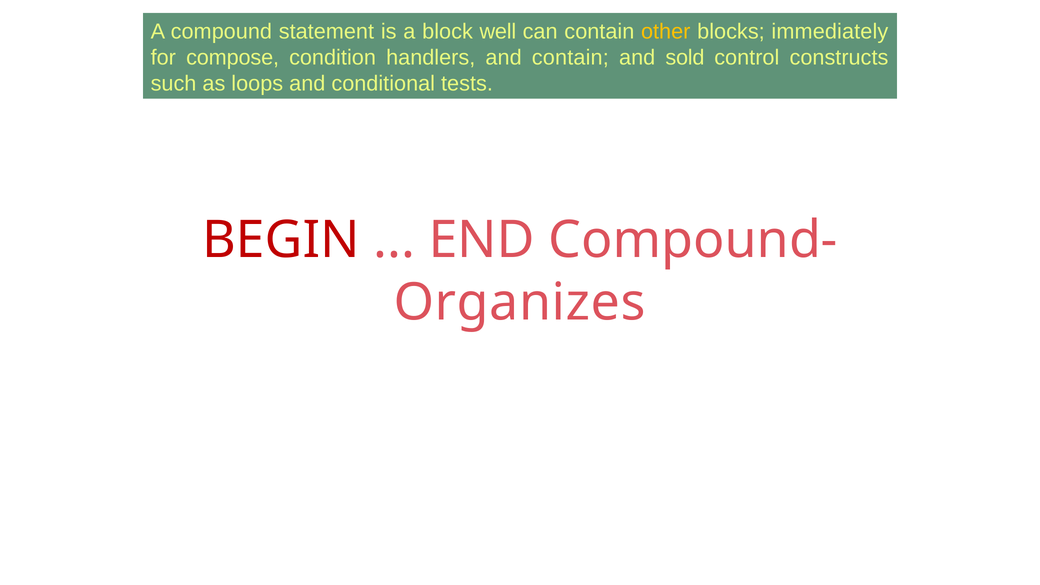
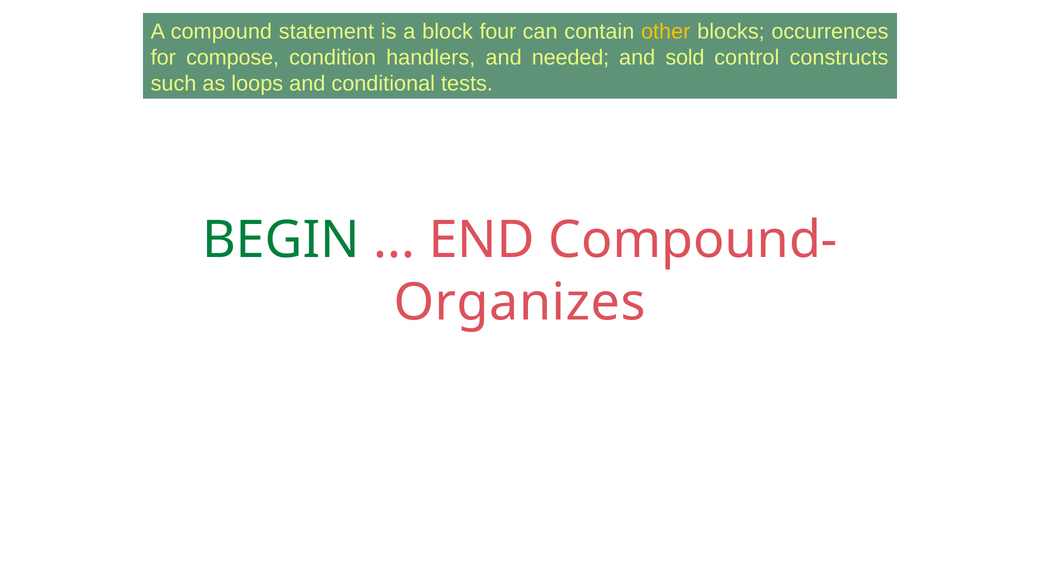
well: well -> four
immediately: immediately -> occurrences
and contain: contain -> needed
BEGIN colour: red -> green
